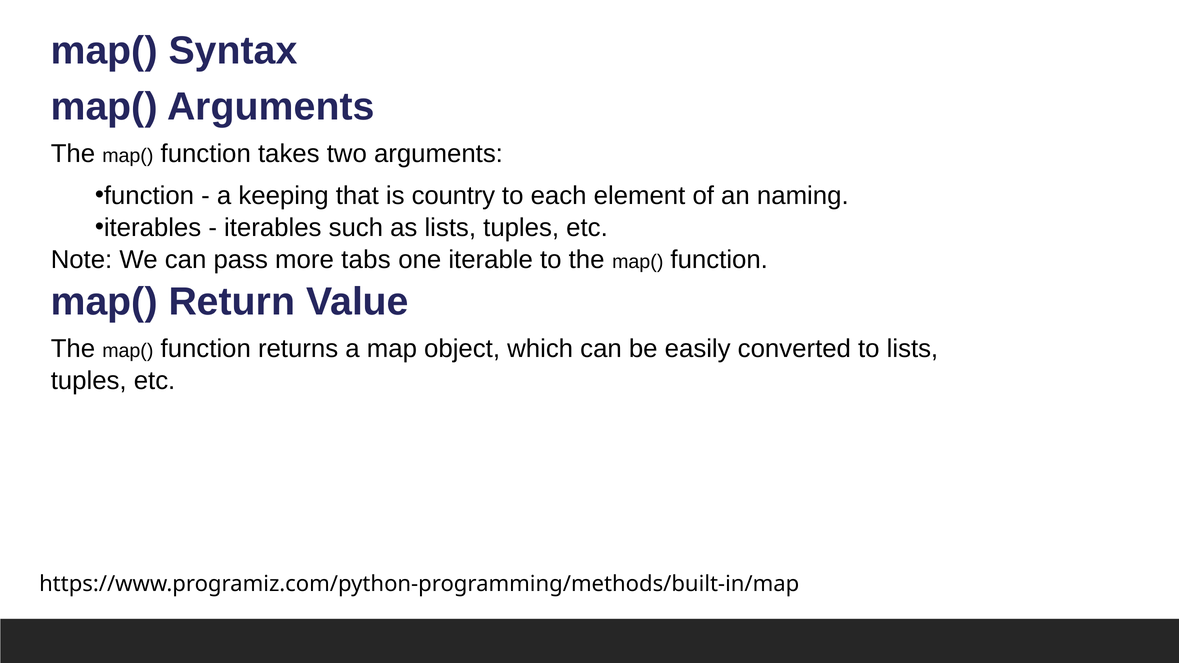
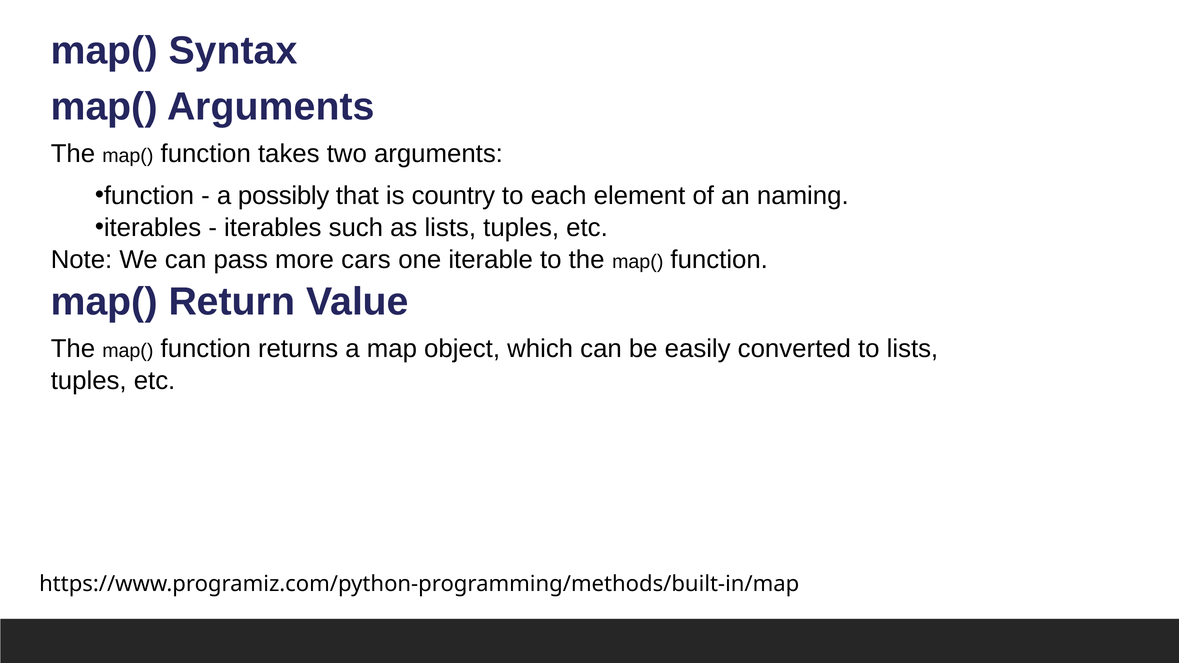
keeping: keeping -> possibly
tabs: tabs -> cars
